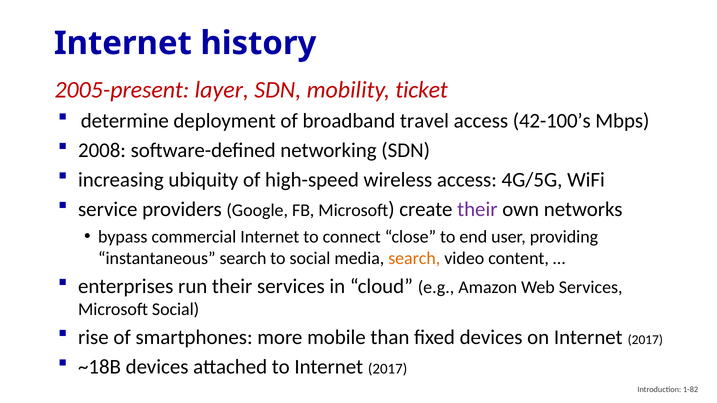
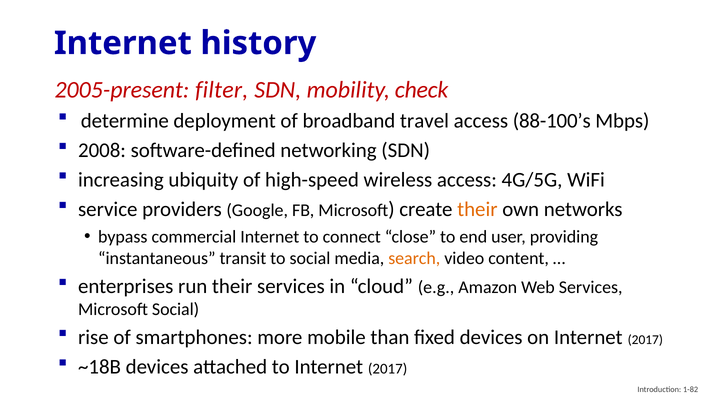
layer: layer -> filter
ticket: ticket -> check
42-100’s: 42-100’s -> 88-100’s
their at (477, 209) colour: purple -> orange
instantaneous search: search -> transit
